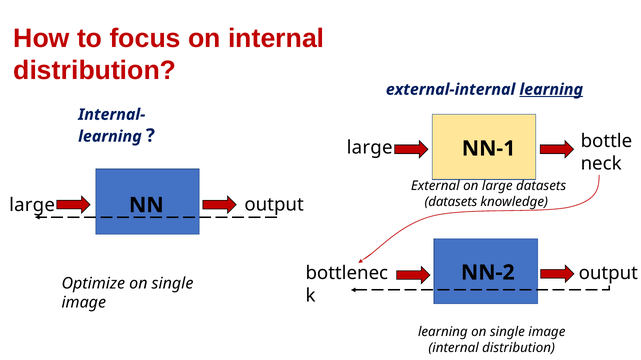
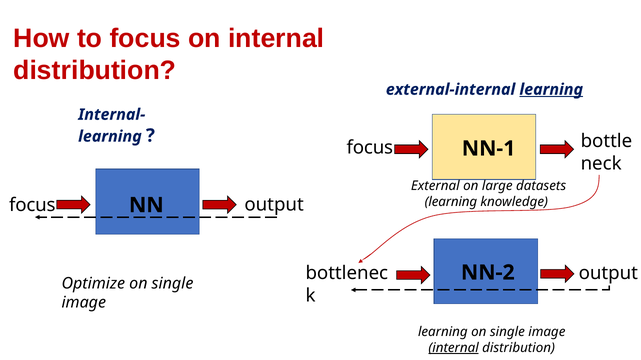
large at (370, 148): large -> focus
datasets at (451, 202): datasets -> learning
large at (32, 205): large -> focus
internal at (454, 348) underline: none -> present
